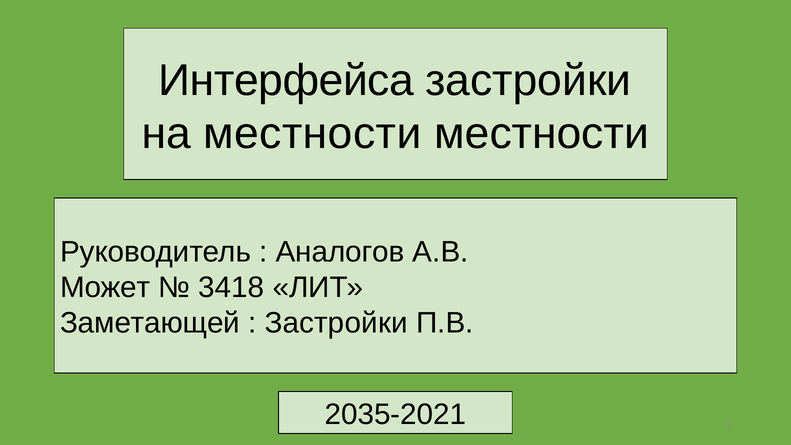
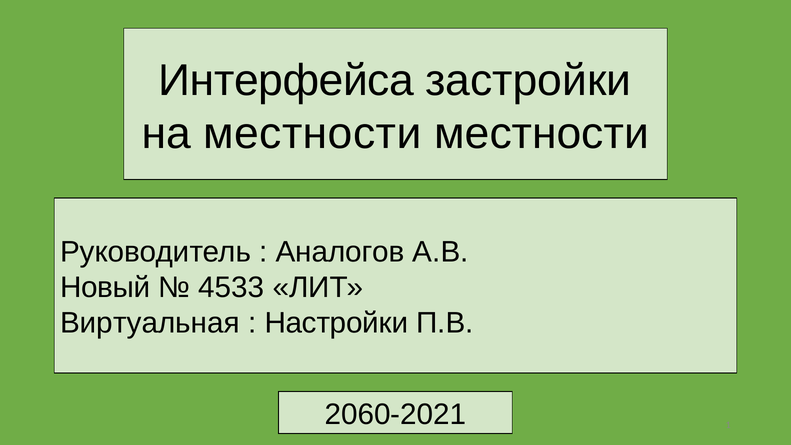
Может: Может -> Новый
3418: 3418 -> 4533
Заметающей: Заметающей -> Виртуальная
Застройки at (336, 323): Застройки -> Настройки
2035-2021: 2035-2021 -> 2060-2021
